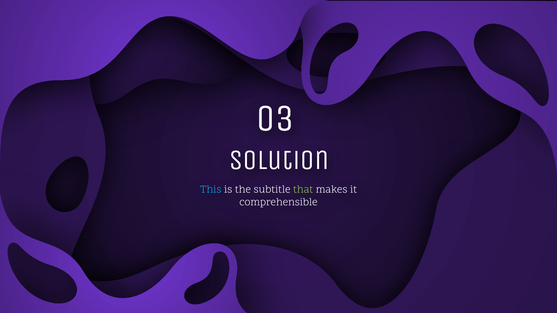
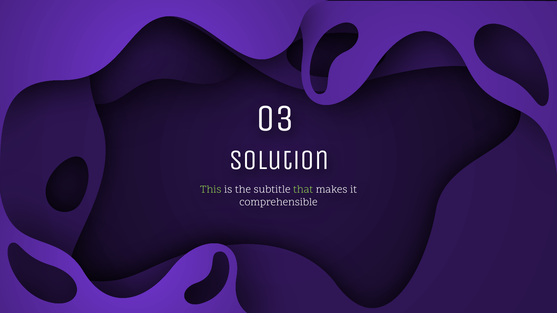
This colour: light blue -> light green
